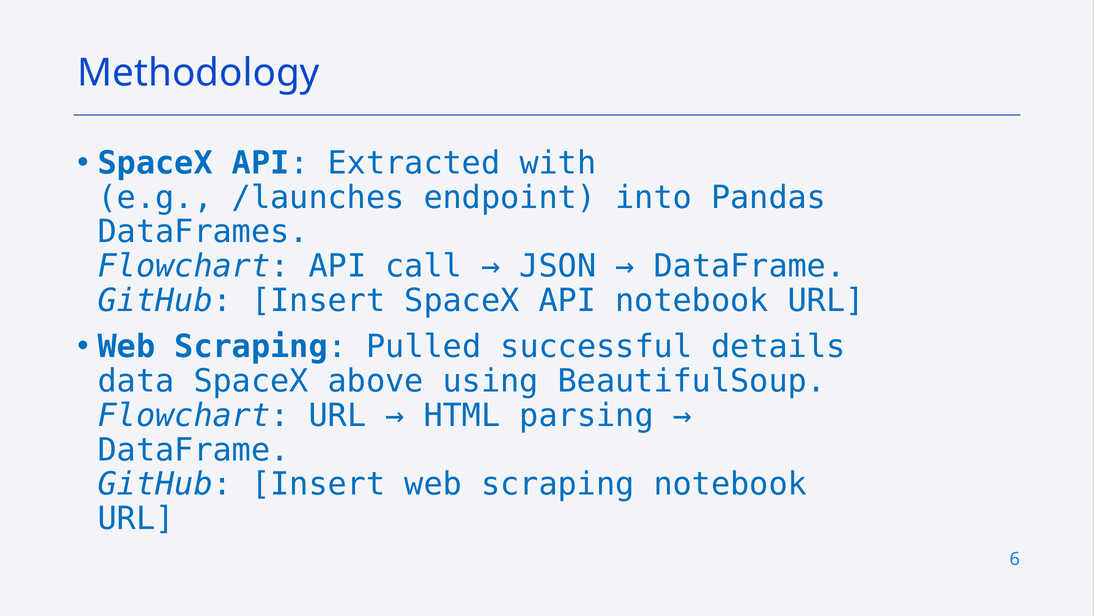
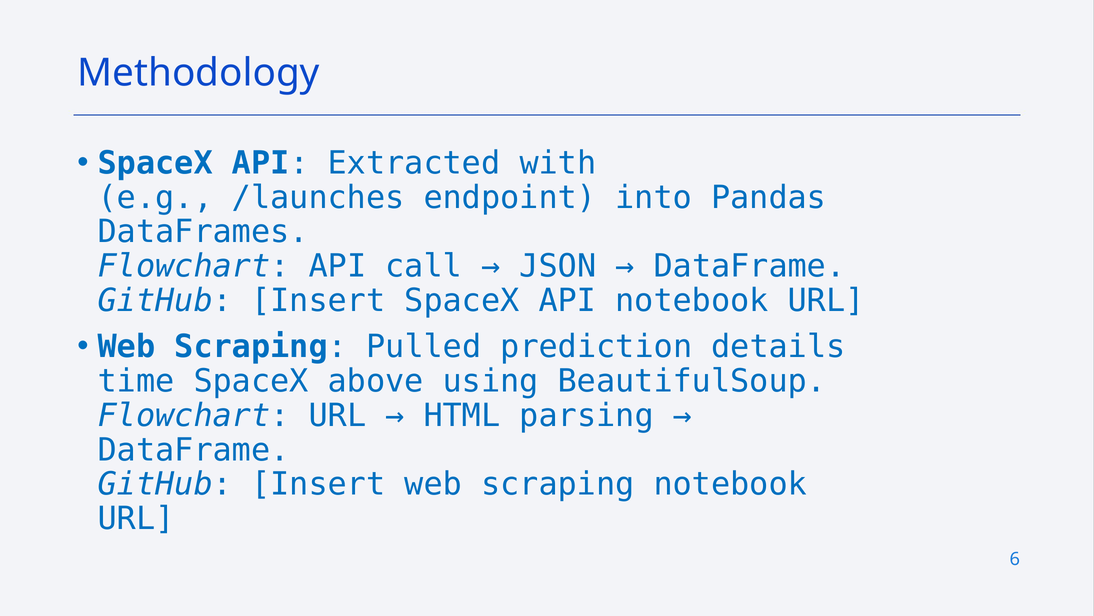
successful: successful -> prediction
data: data -> time
